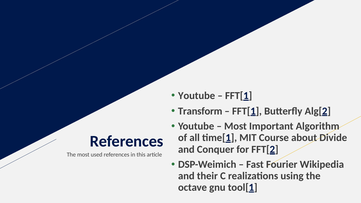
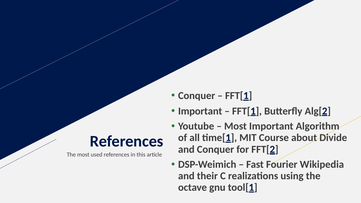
Youtube at (197, 96): Youtube -> Conquer
Transform at (200, 111): Transform -> Important
